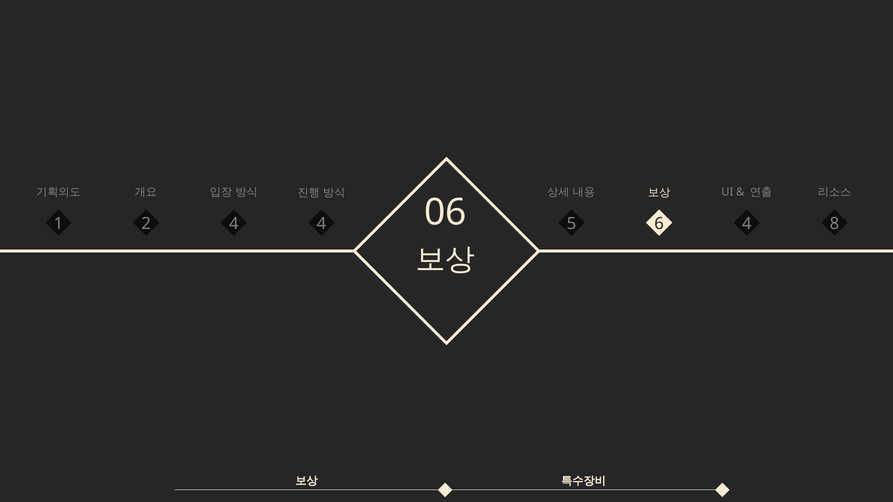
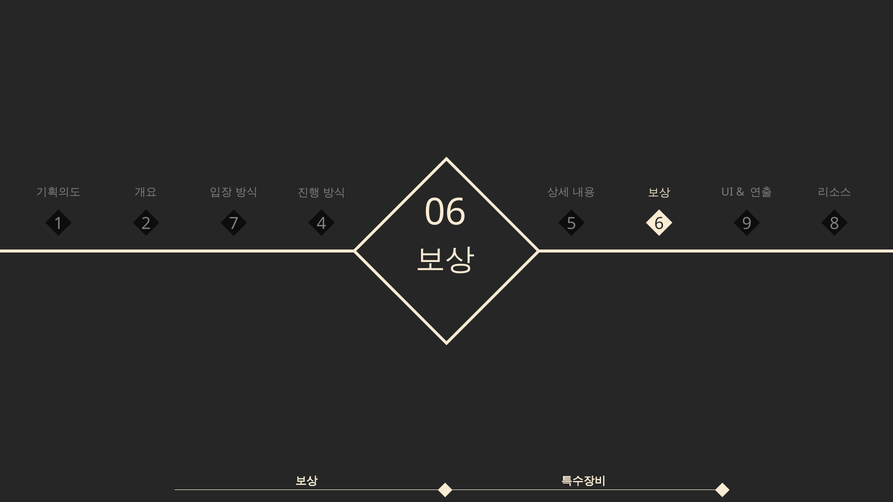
06 4: 4 -> 9
2 4: 4 -> 7
